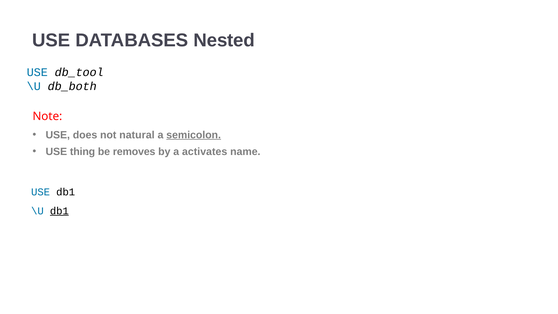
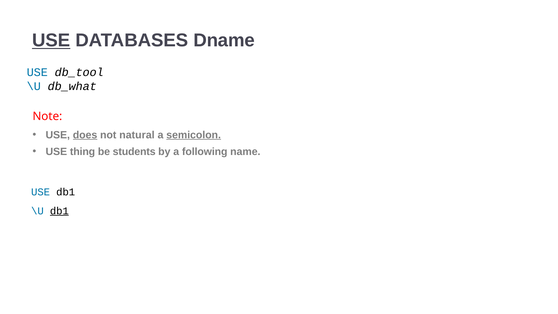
USE at (51, 40) underline: none -> present
Nested: Nested -> Dname
db_both: db_both -> db_what
does underline: none -> present
removes: removes -> students
activates: activates -> following
